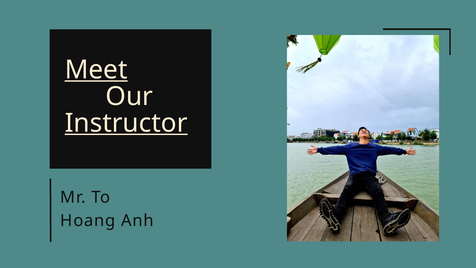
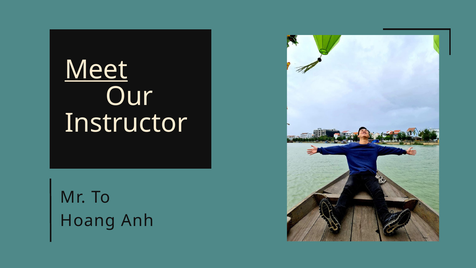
Instructor underline: present -> none
